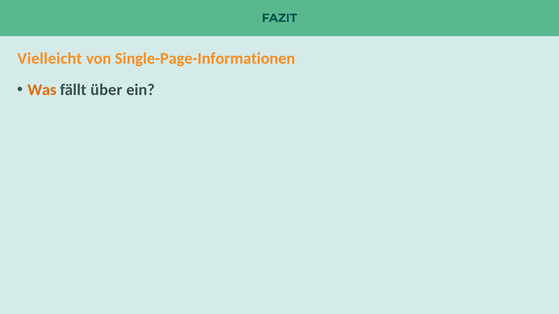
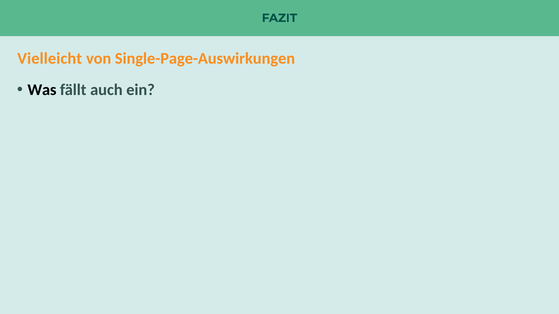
Single-Page-Informationen: Single-Page-Informationen -> Single-Page-Auswirkungen
Was colour: orange -> black
über: über -> auch
